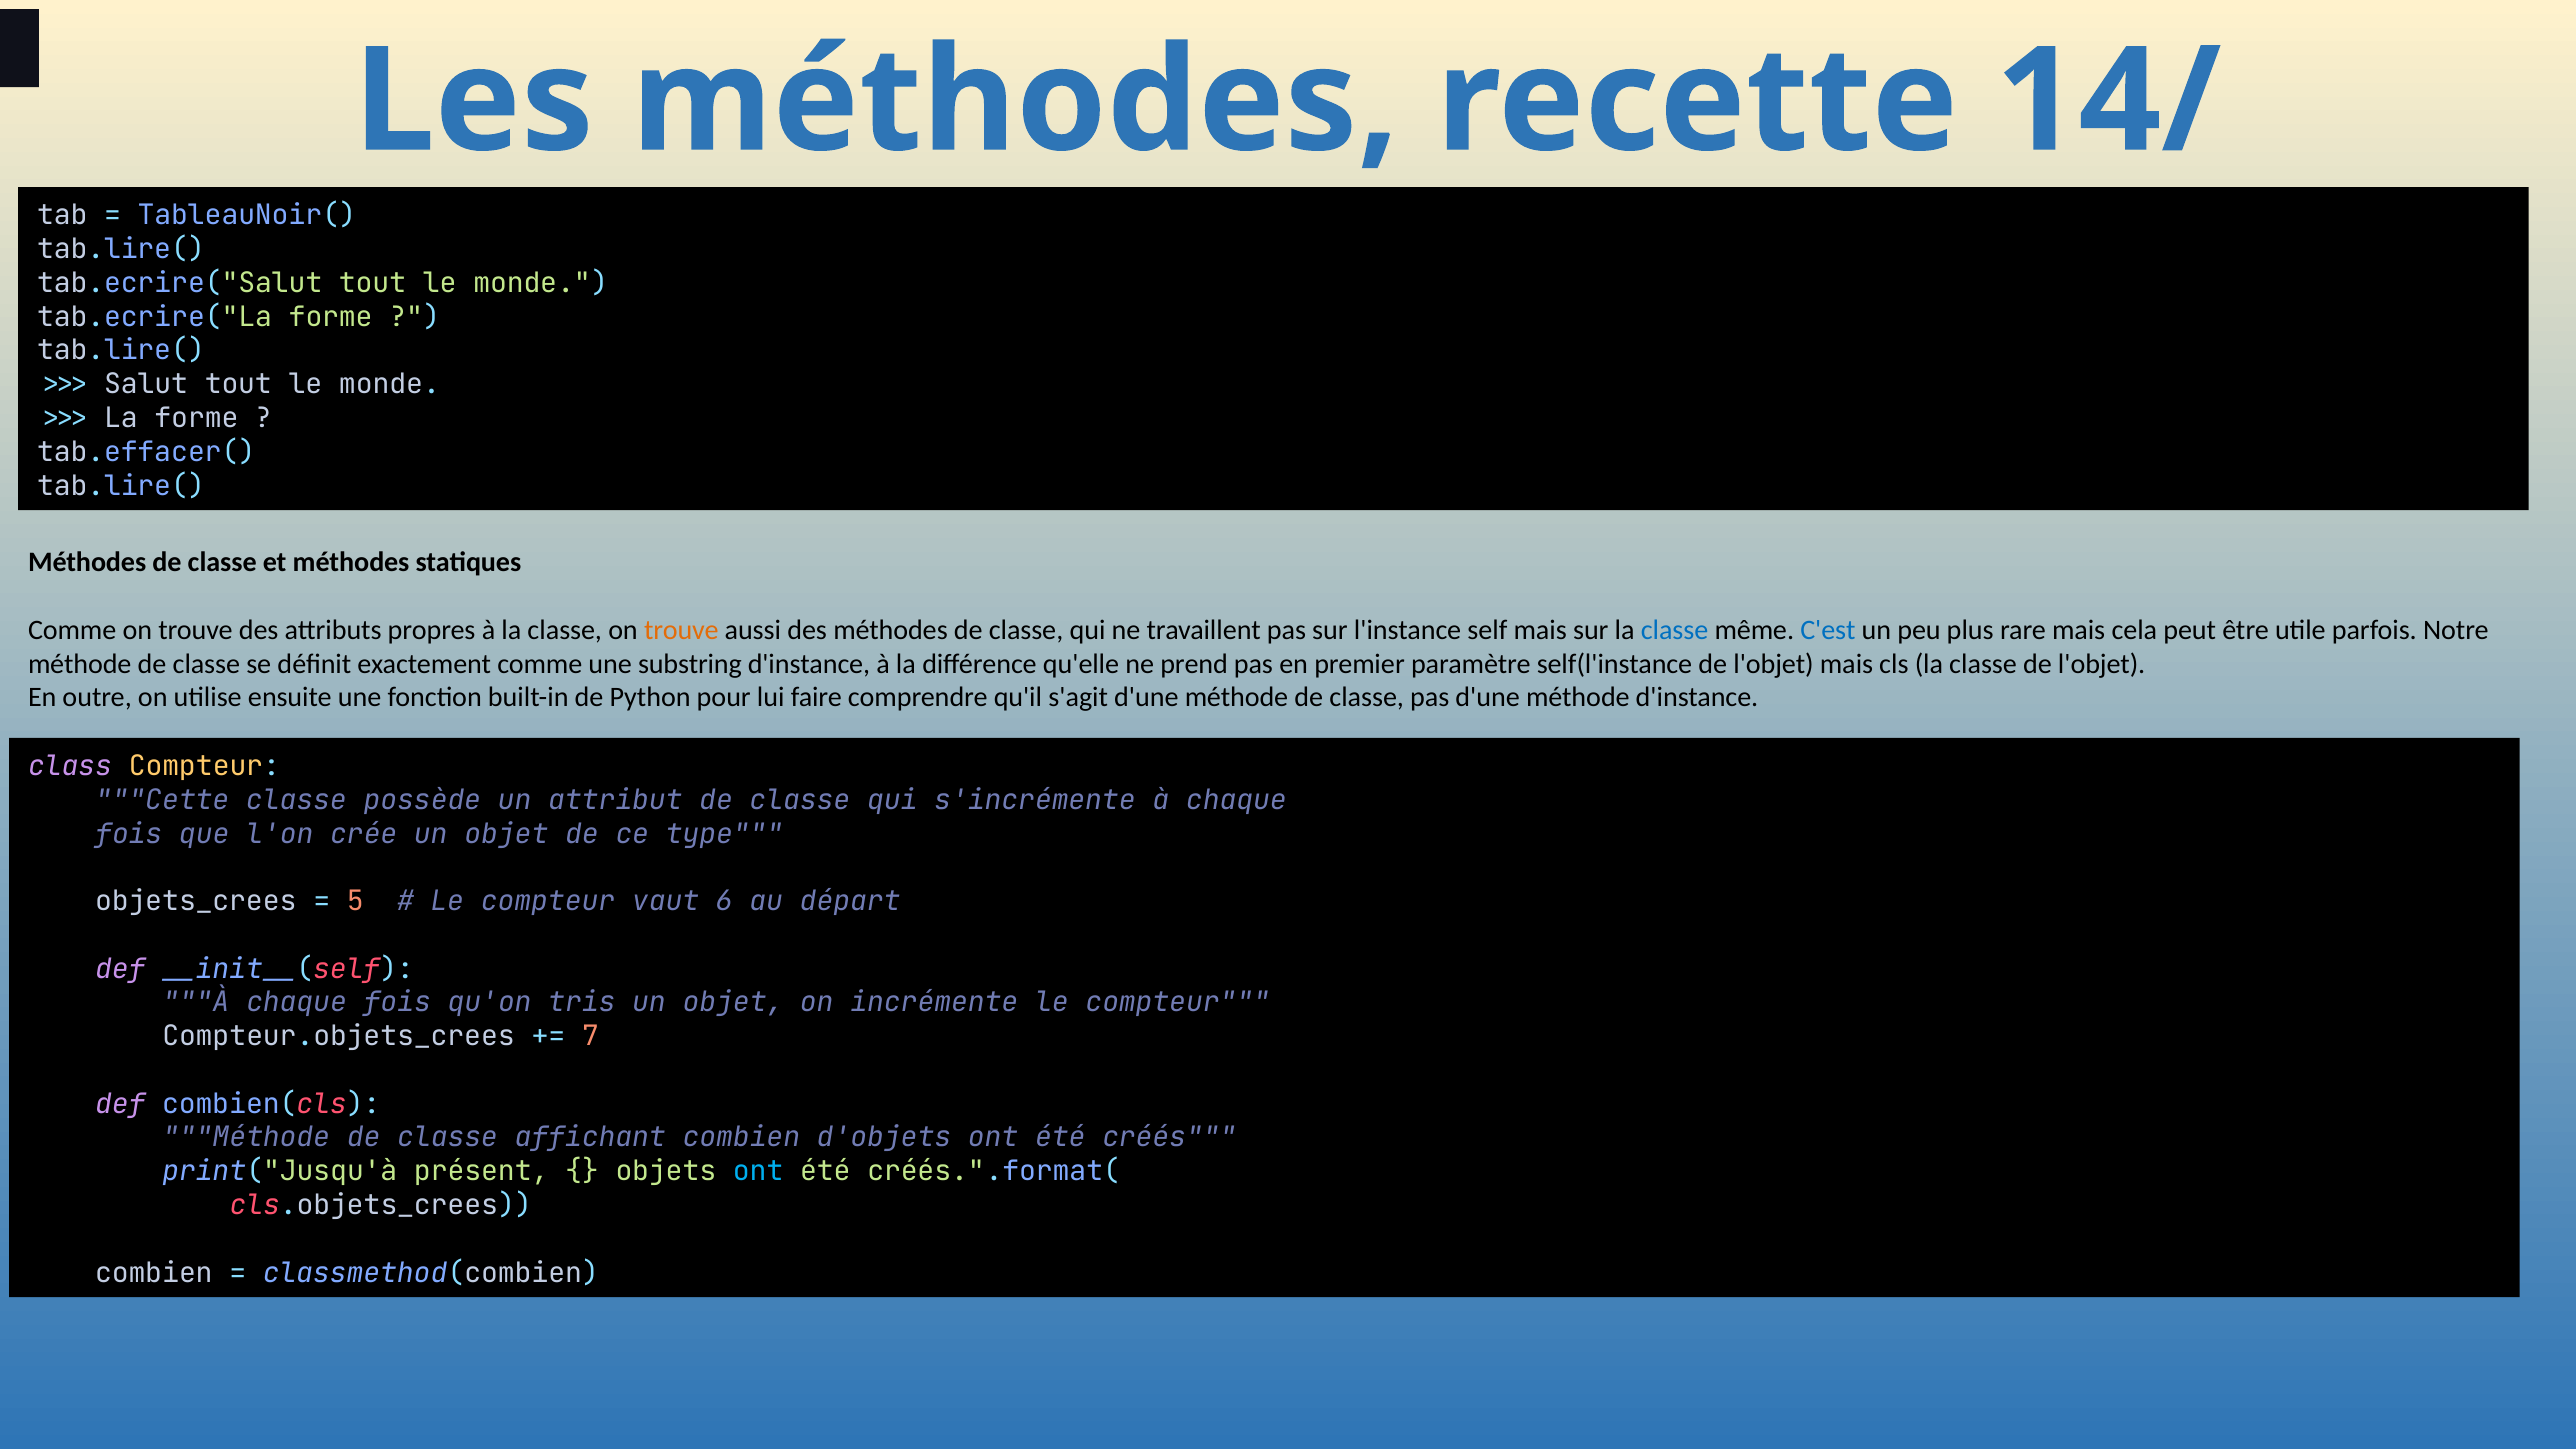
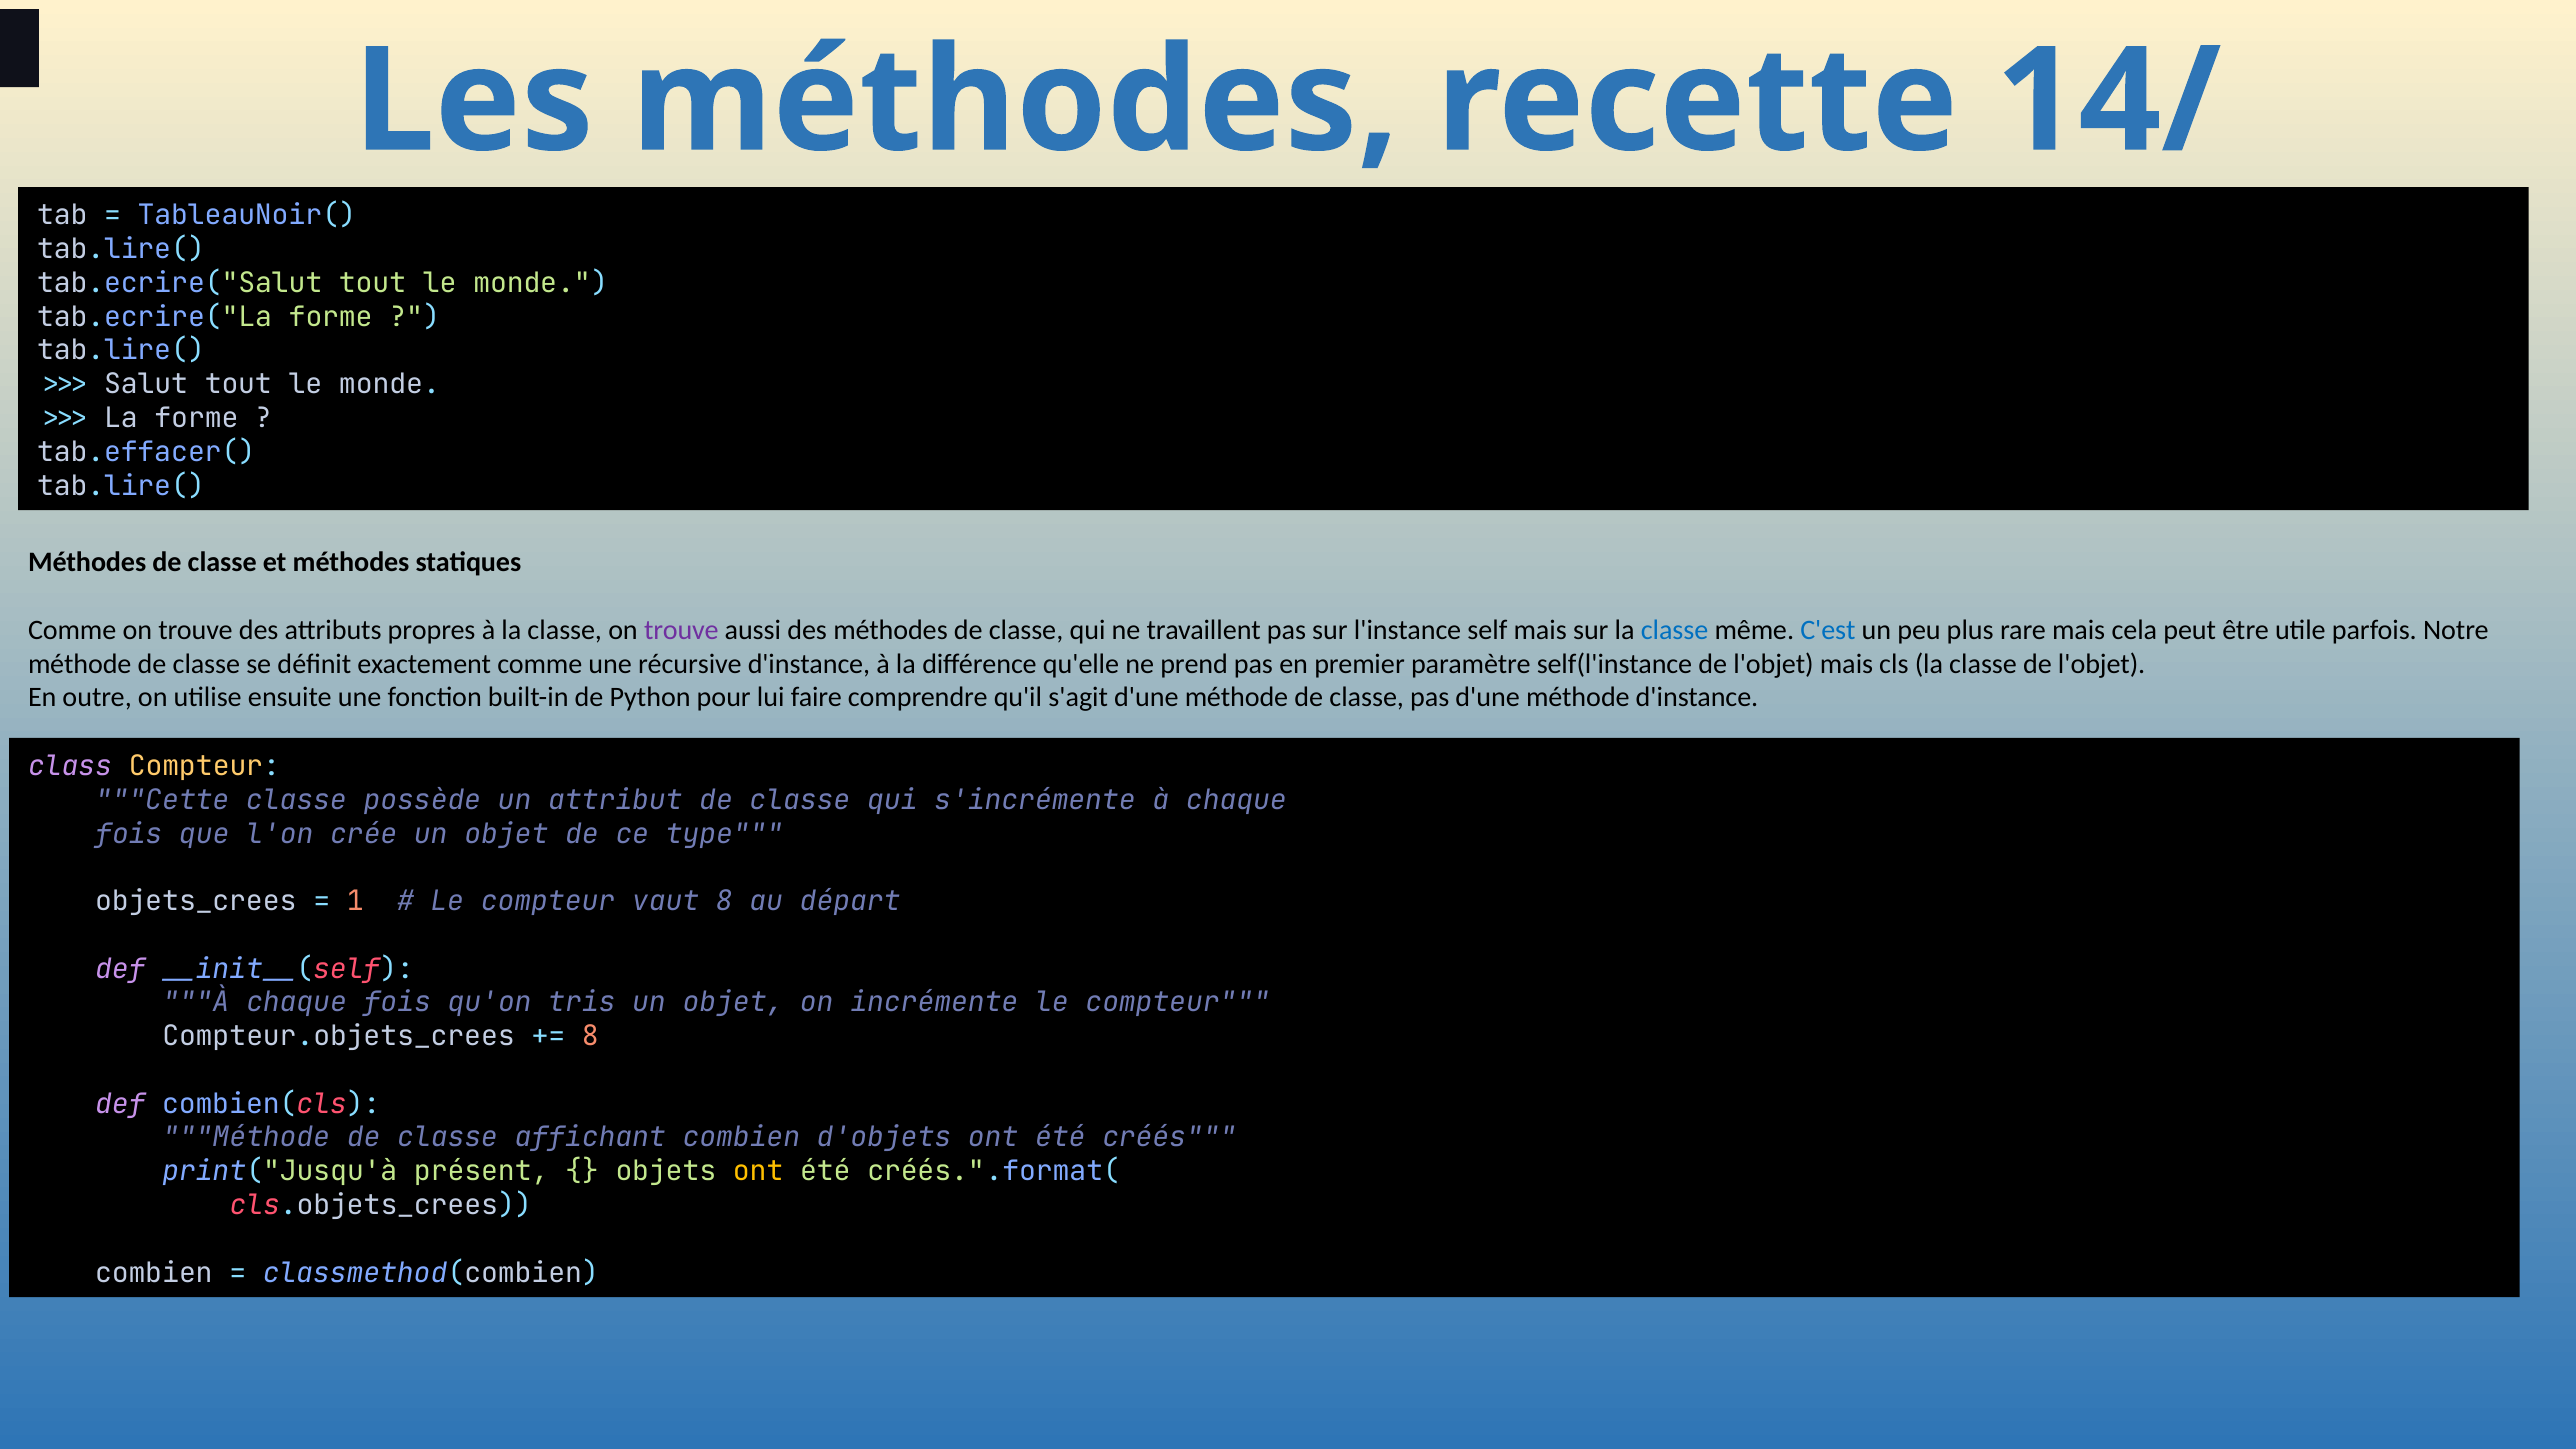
trouve at (681, 630) colour: orange -> purple
substring: substring -> récursive
5: 5 -> 1
vaut 6: 6 -> 8
7 at (590, 1036): 7 -> 8
ont at (758, 1171) colour: light blue -> yellow
